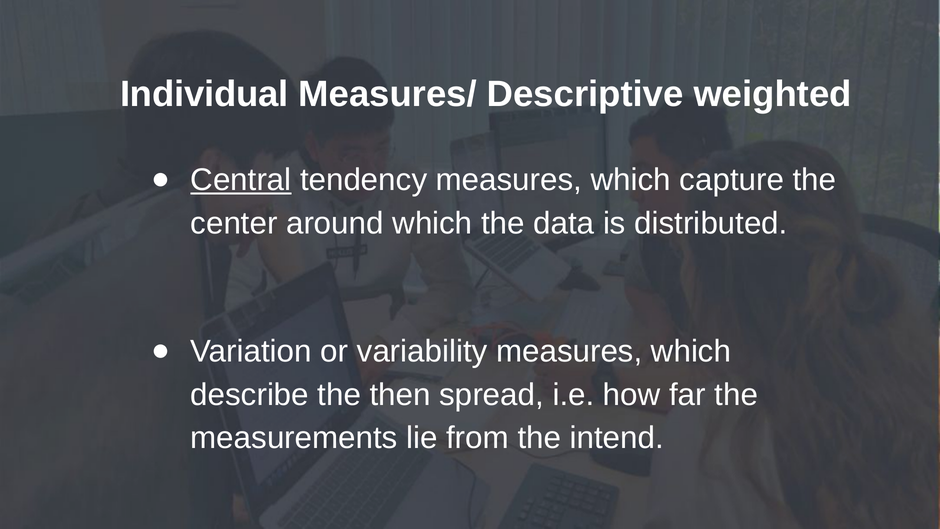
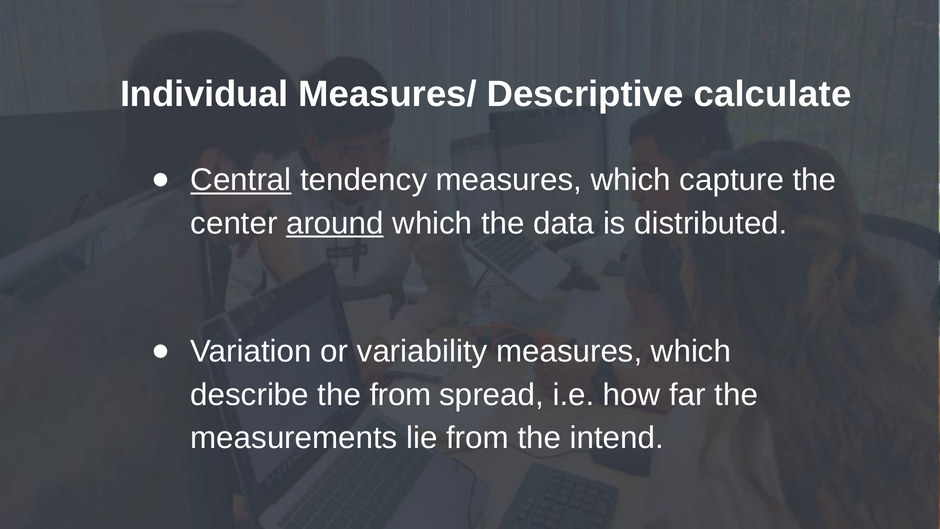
weighted: weighted -> calculate
around underline: none -> present
the then: then -> from
